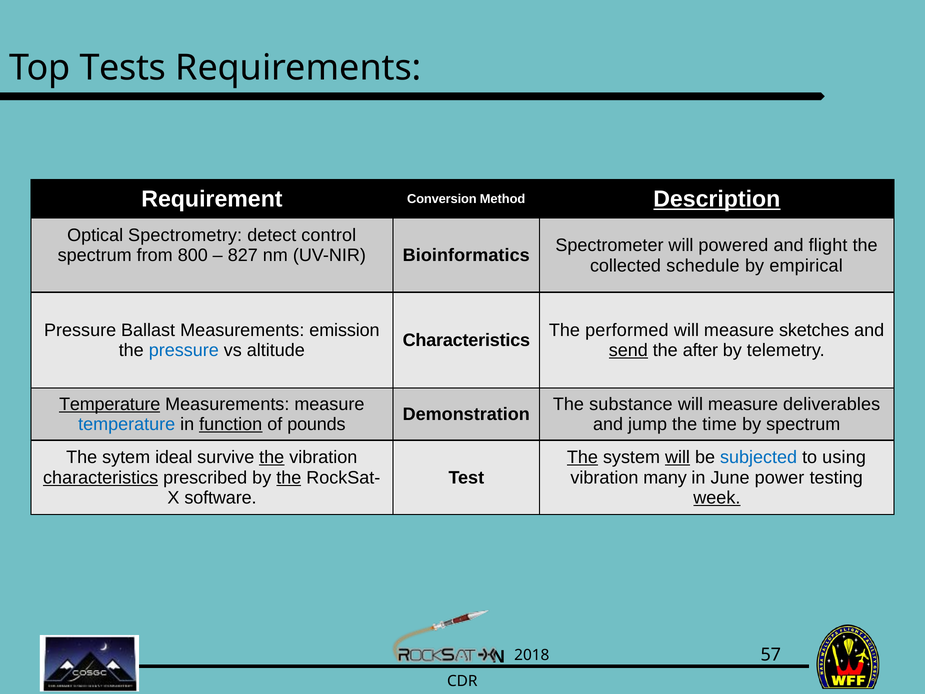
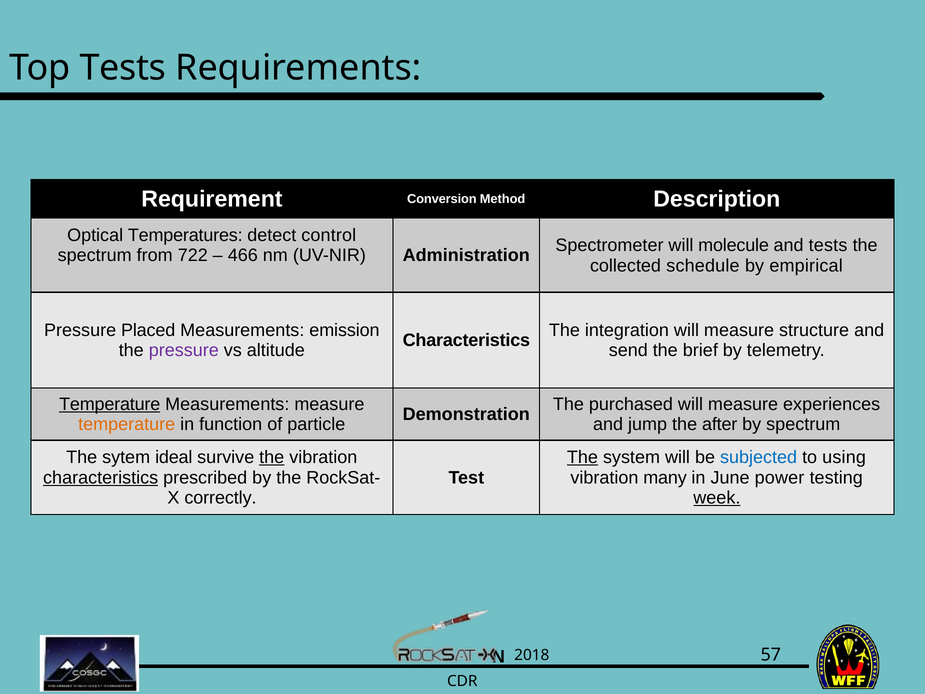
Description underline: present -> none
Spectrometry: Spectrometry -> Temperatures
powered: powered -> molecule
and flight: flight -> tests
800: 800 -> 722
827: 827 -> 466
Bioinformatics: Bioinformatics -> Administration
Ballast: Ballast -> Placed
performed: performed -> integration
sketches: sketches -> structure
pressure at (184, 350) colour: blue -> purple
send underline: present -> none
after: after -> brief
substance: substance -> purchased
deliverables: deliverables -> experiences
temperature at (127, 424) colour: blue -> orange
function underline: present -> none
pounds: pounds -> particle
time: time -> after
will at (678, 457) underline: present -> none
the at (289, 477) underline: present -> none
software: software -> correctly
